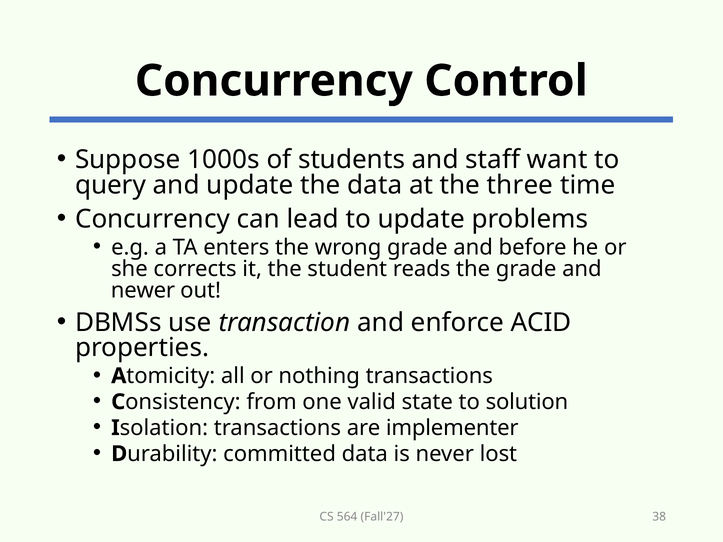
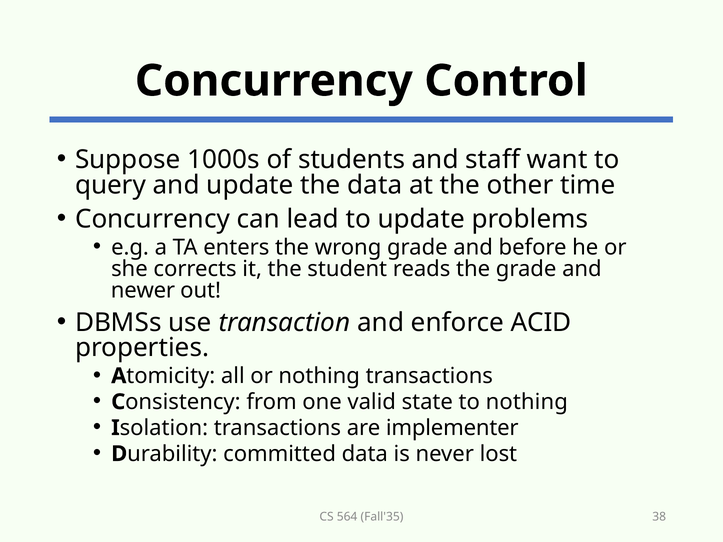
three: three -> other
to solution: solution -> nothing
Fall'27: Fall'27 -> Fall'35
